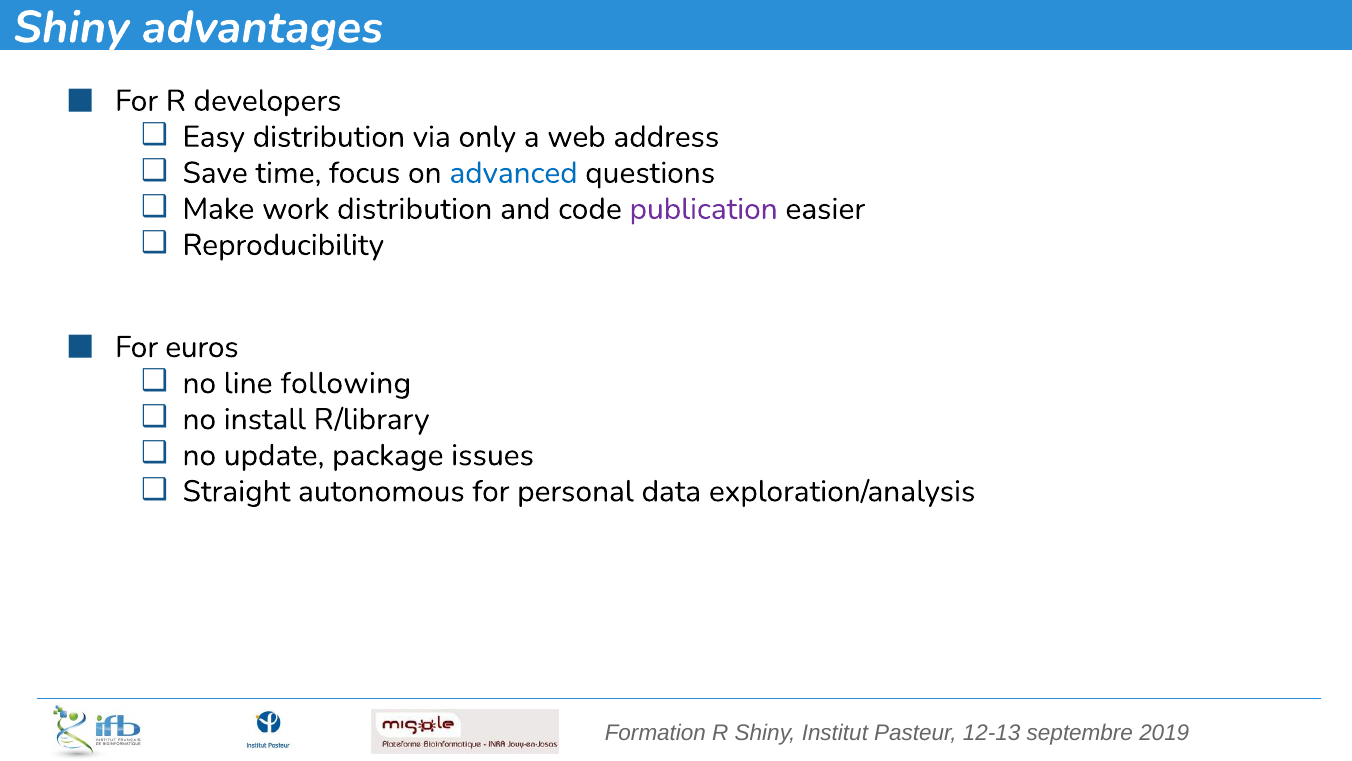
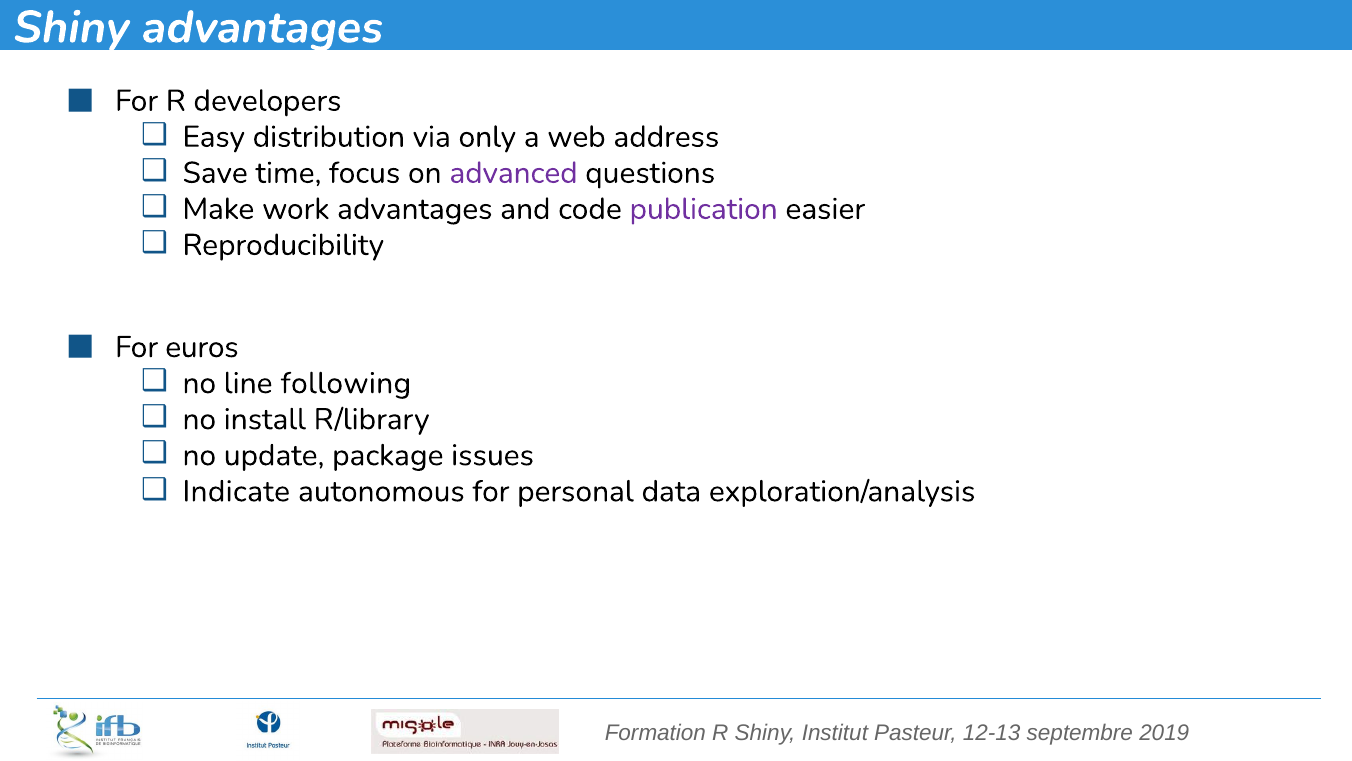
advanced colour: blue -> purple
work distribution: distribution -> advantages
Straight: Straight -> Indicate
